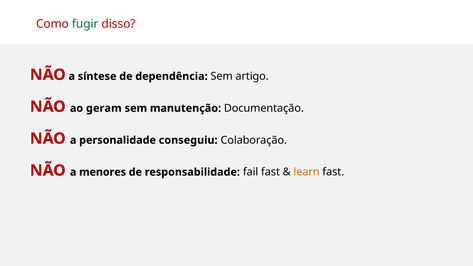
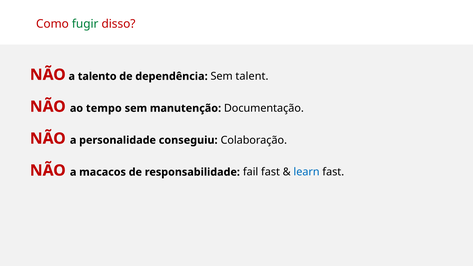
síntese: síntese -> talento
artigo: artigo -> talent
geram: geram -> tempo
menores: menores -> macacos
learn colour: orange -> blue
